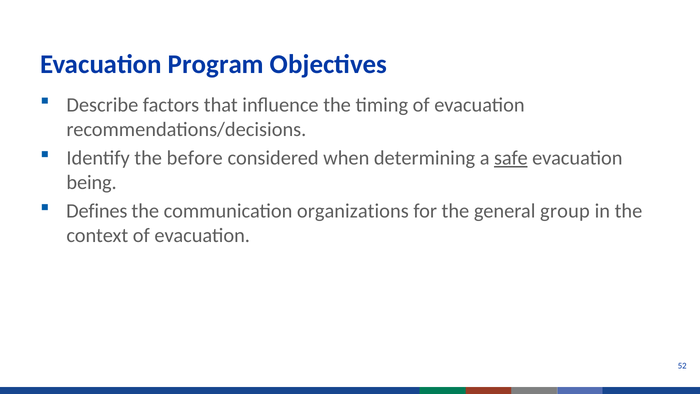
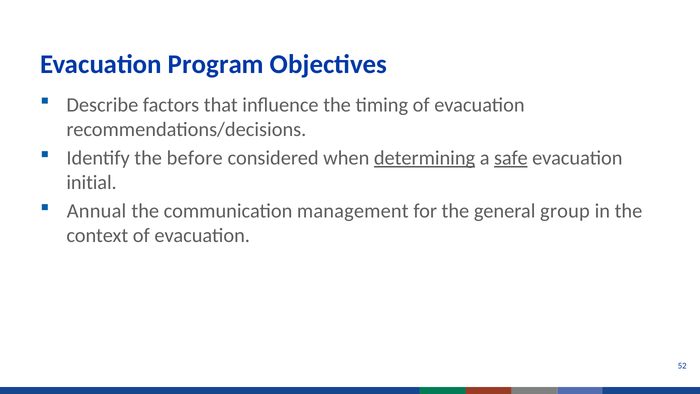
determining underline: none -> present
being: being -> initial
Defines: Defines -> Annual
organizations: organizations -> management
